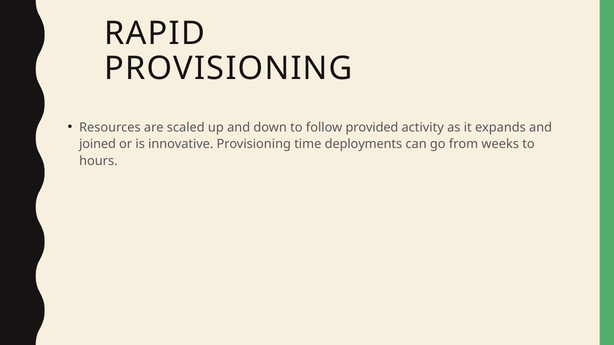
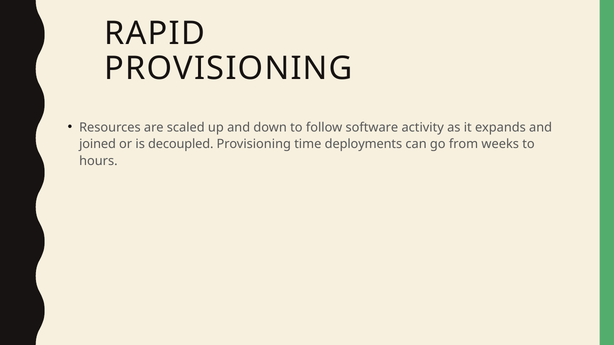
provided: provided -> software
innovative: innovative -> decoupled
